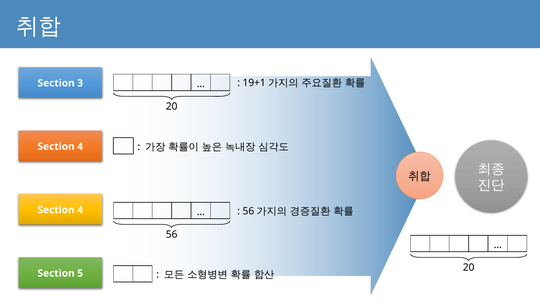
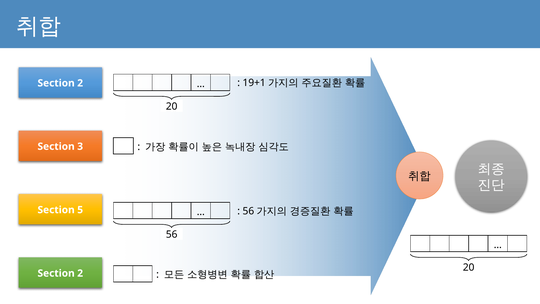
3 at (80, 83): 3 -> 2
4 at (80, 146): 4 -> 3
4 at (80, 210): 4 -> 5
5 at (80, 273): 5 -> 2
